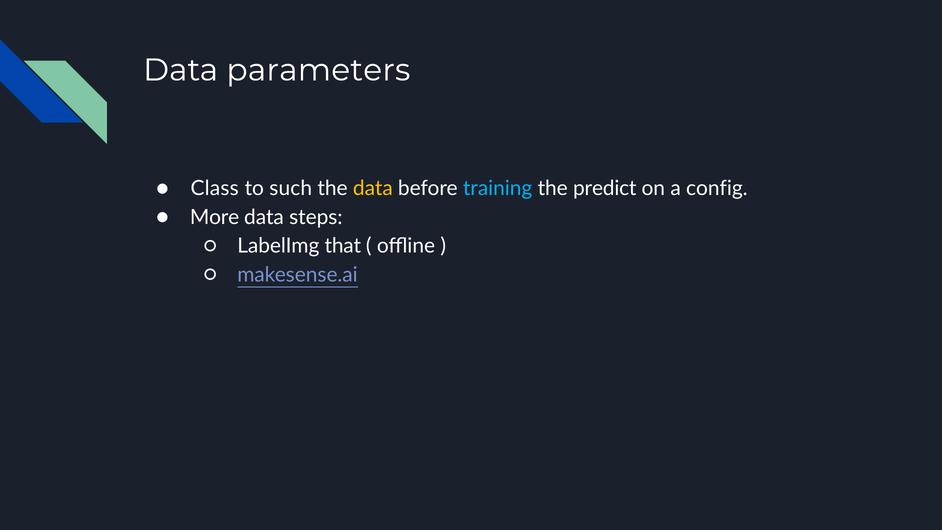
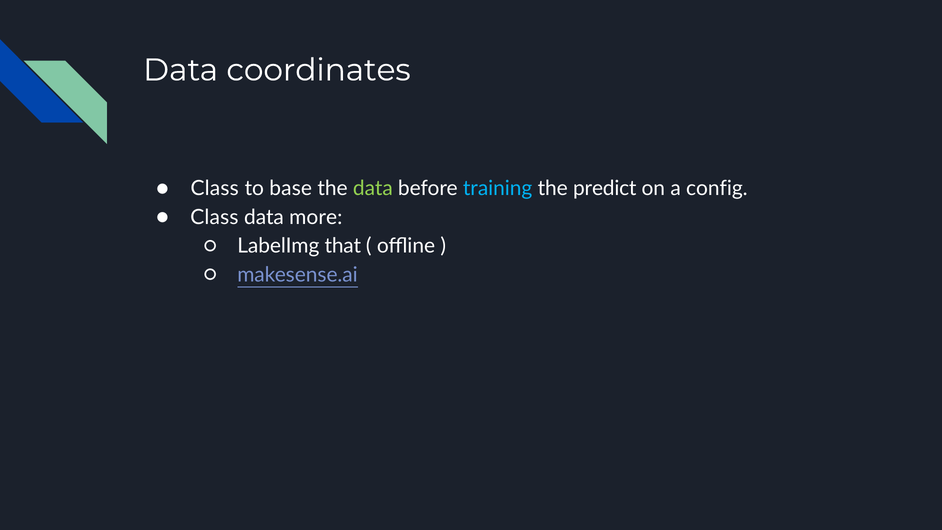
parameters: parameters -> coordinates
such: such -> base
data at (373, 188) colour: yellow -> light green
More at (215, 217): More -> Class
steps: steps -> more
